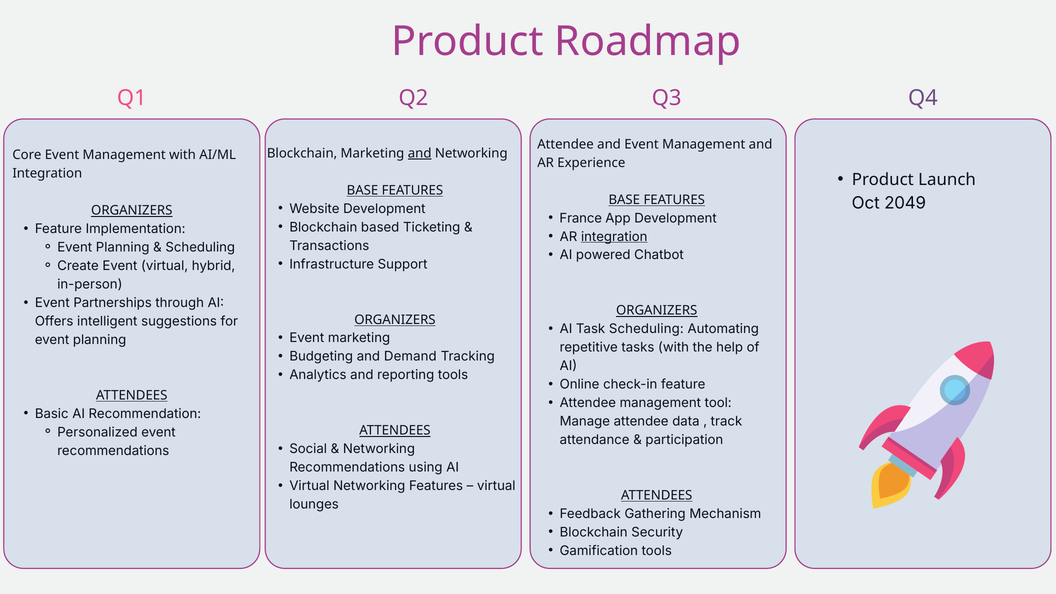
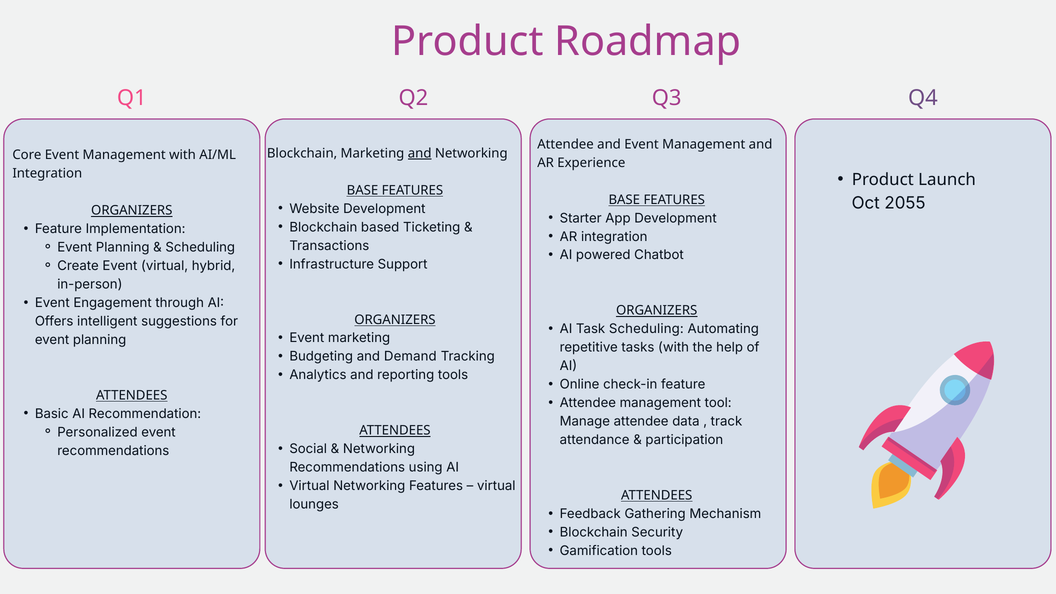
2049: 2049 -> 2055
France: France -> Starter
integration at (614, 237) underline: present -> none
Partnerships: Partnerships -> Engagement
